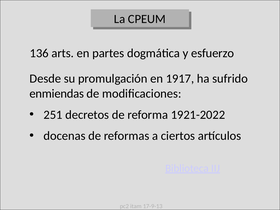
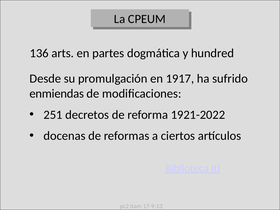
esfuerzo: esfuerzo -> hundred
